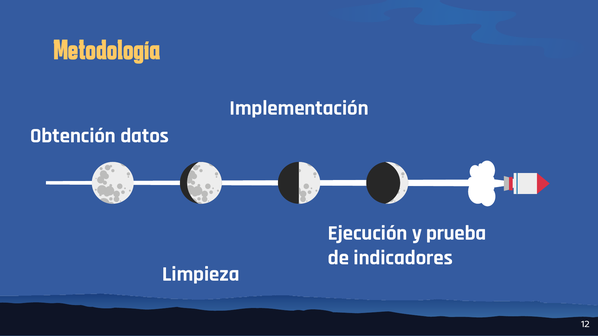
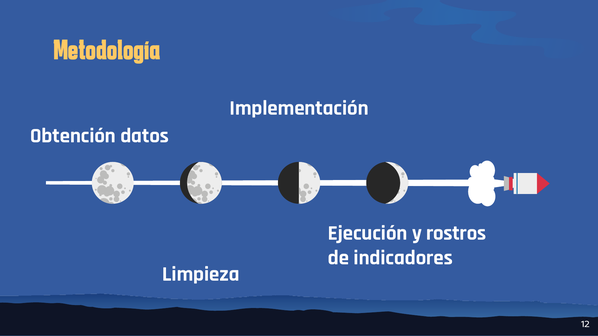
prueba: prueba -> rostros
